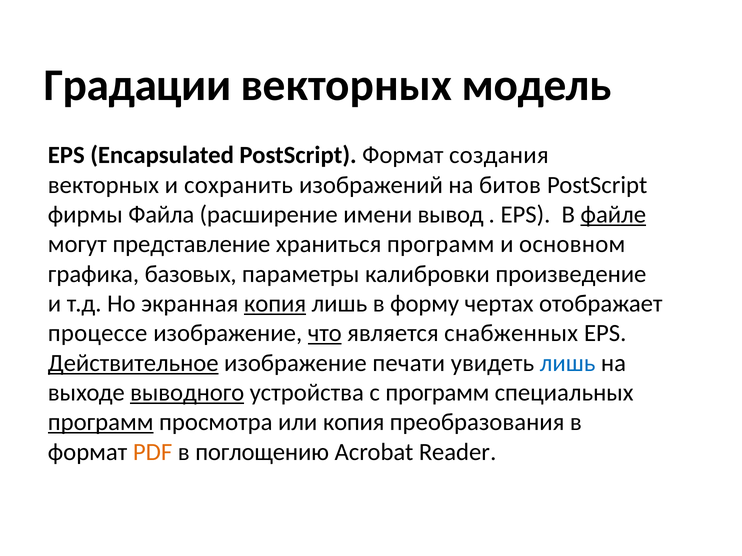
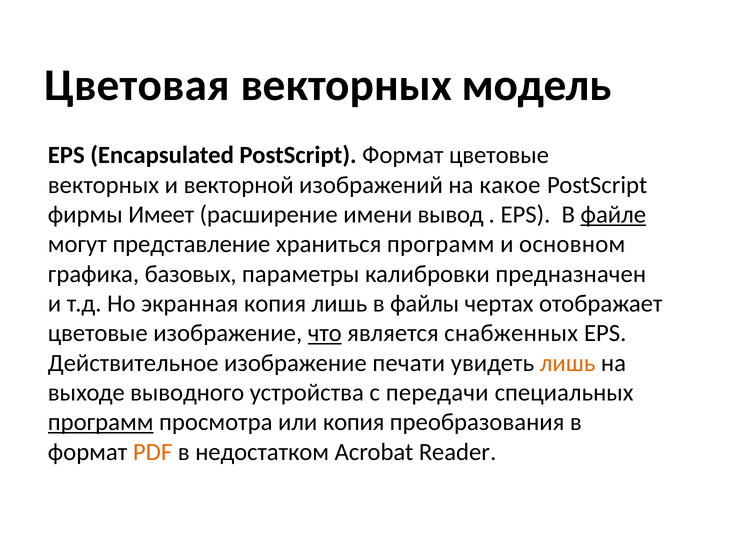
Градации: Градации -> Цветовая
Формат создания: создания -> цветовые
сохранить: сохранить -> векторной
битов: битов -> какое
Файла: Файла -> Имеет
произведение: произведение -> предназначен
копия at (275, 304) underline: present -> none
форму: форму -> файлы
процессе at (98, 334): процессе -> цветовые
Действительное underline: present -> none
лишь at (568, 363) colour: blue -> orange
выводного underline: present -> none
с программ: программ -> передачи
поглощению: поглощению -> недостатком
